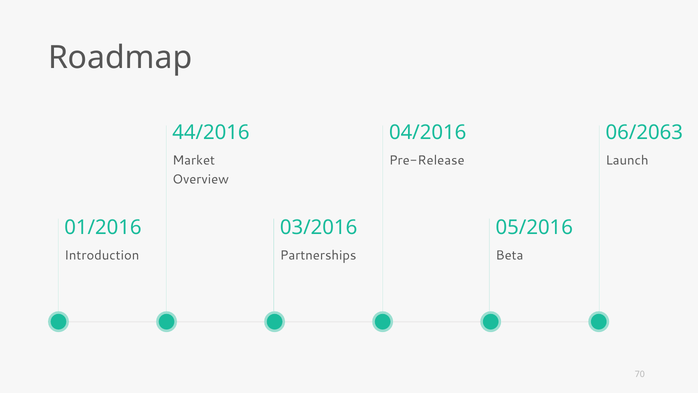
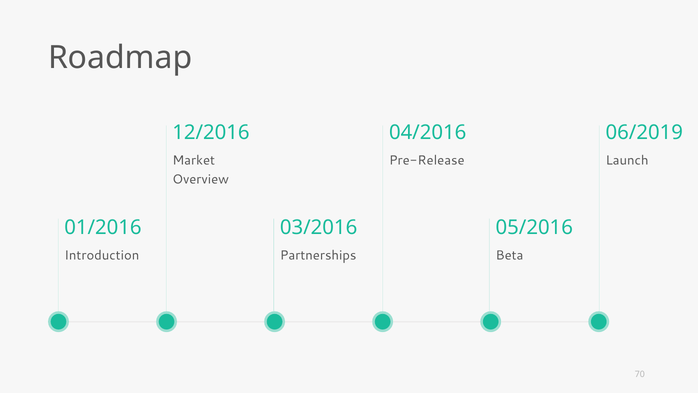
44/2016: 44/2016 -> 12/2016
06/2063: 06/2063 -> 06/2019
